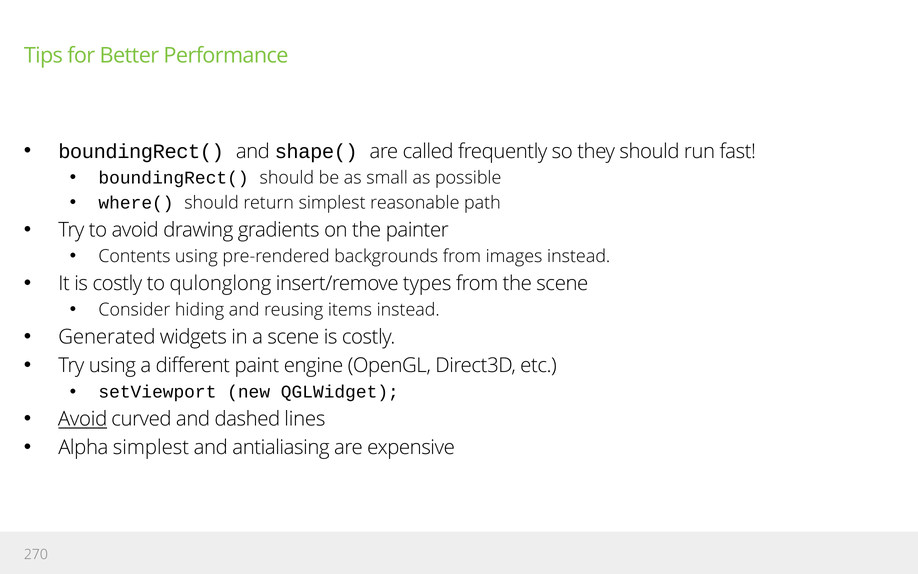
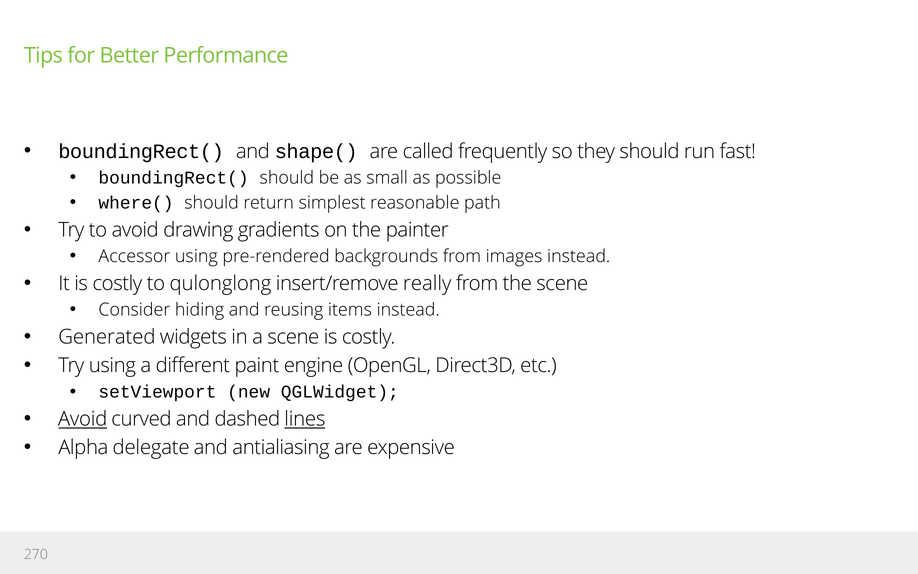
Contents: Contents -> Accessor
types: types -> really
lines underline: none -> present
Alpha simplest: simplest -> delegate
